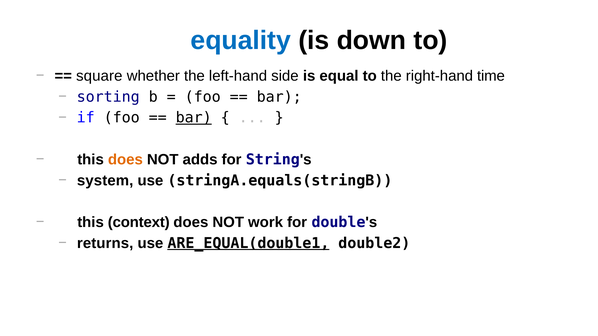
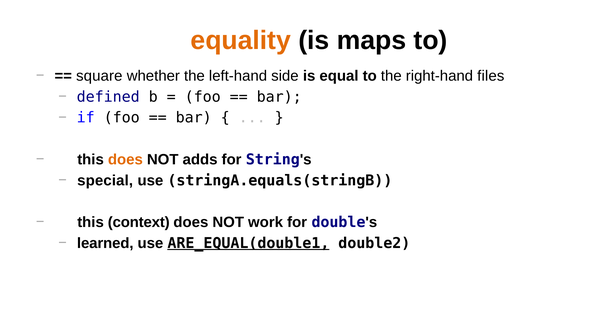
equality colour: blue -> orange
down: down -> maps
time: time -> files
sorting: sorting -> defined
bar at (194, 118) underline: present -> none
system: system -> special
returns: returns -> learned
